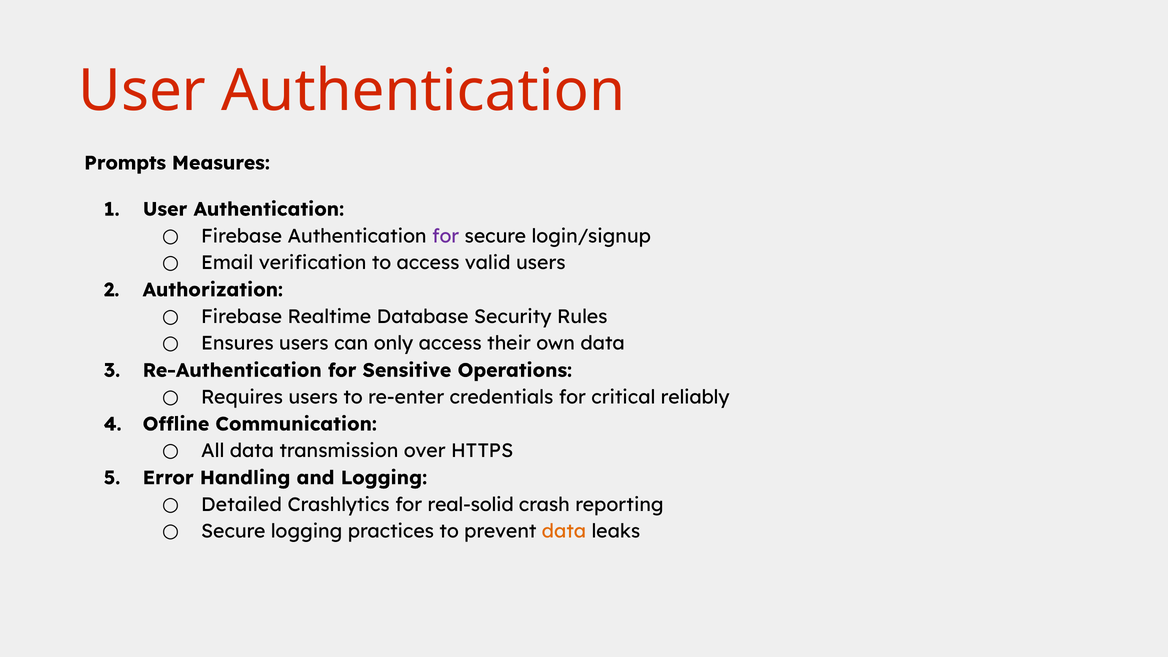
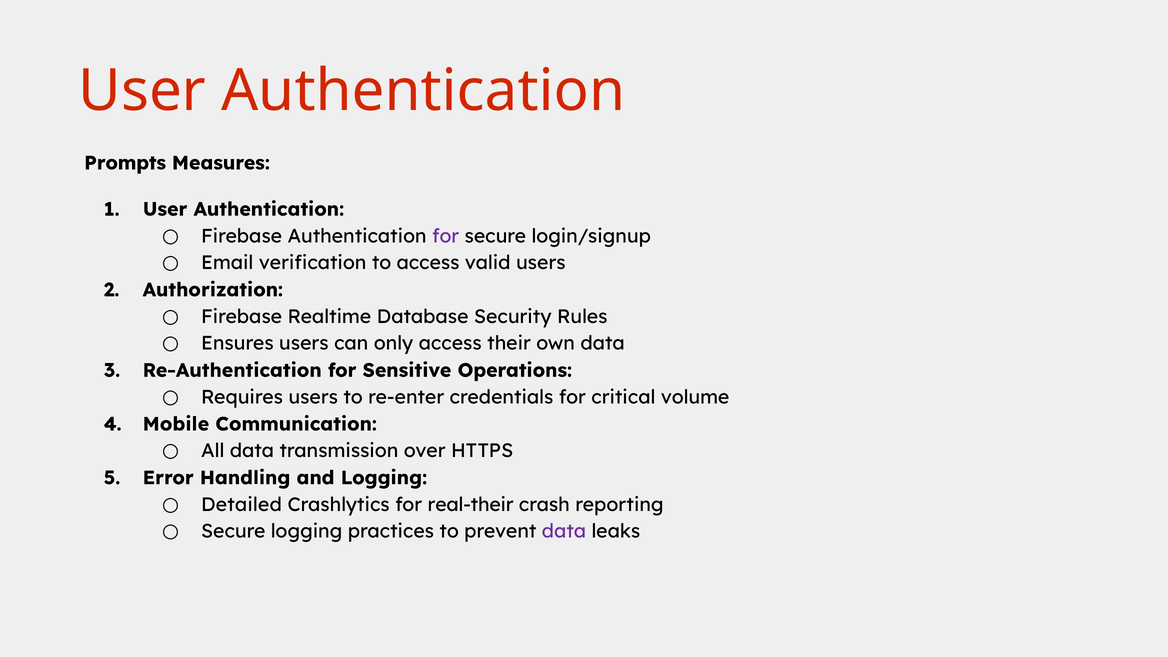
reliably: reliably -> volume
Offline: Offline -> Mobile
real-solid: real-solid -> real-their
data at (564, 532) colour: orange -> purple
